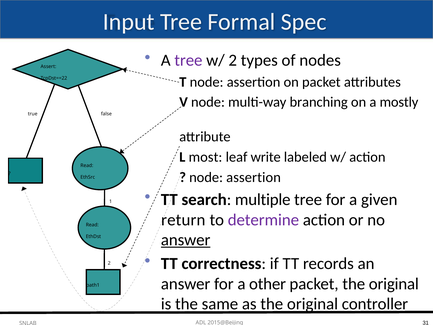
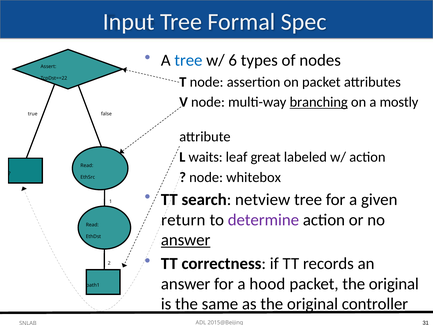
tree at (188, 60) colour: purple -> blue
w/ 2: 2 -> 6
branching underline: none -> present
most: most -> waits
write: write -> great
assertion at (254, 177): assertion -> whitebox
multiple: multiple -> netview
other: other -> hood
